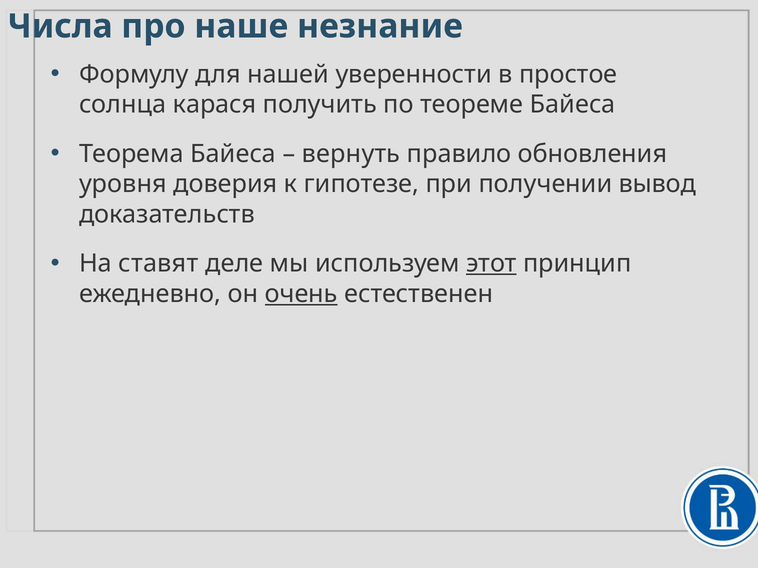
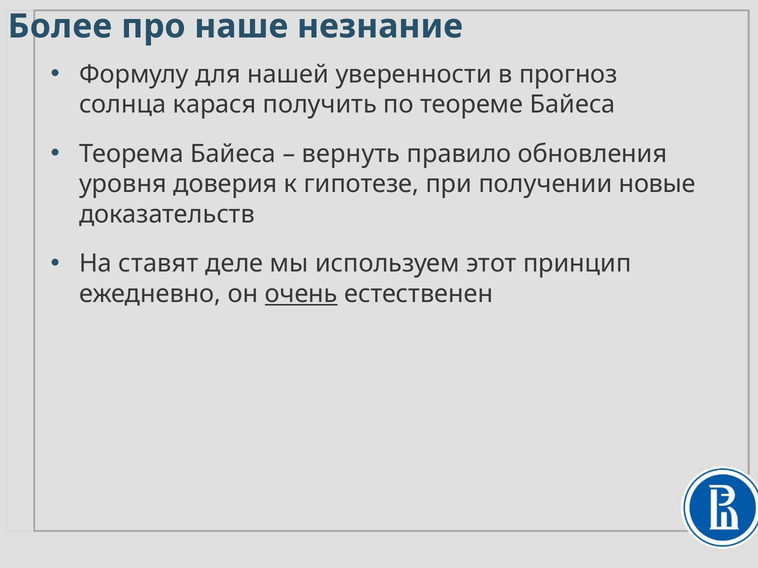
Числа: Числа -> Более
простое: простое -> прогноз
вывод: вывод -> новые
этот underline: present -> none
